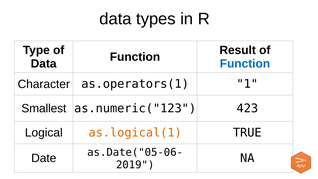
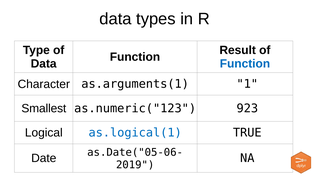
as.operators(1: as.operators(1 -> as.arguments(1
423: 423 -> 923
as.logical(1 colour: orange -> blue
